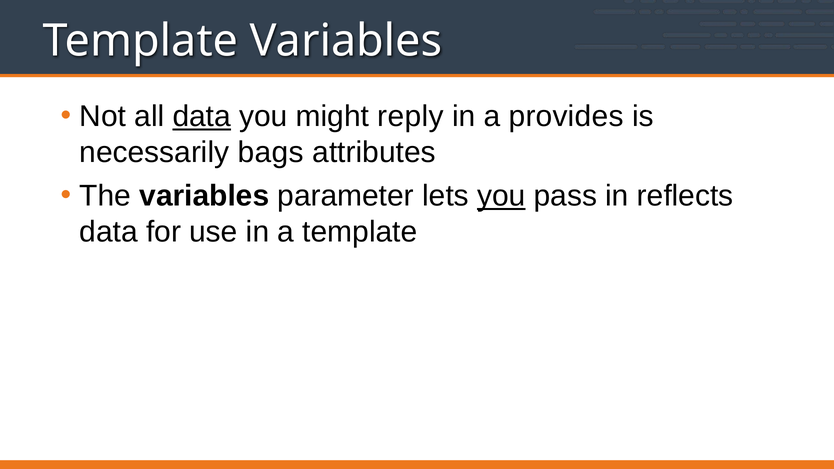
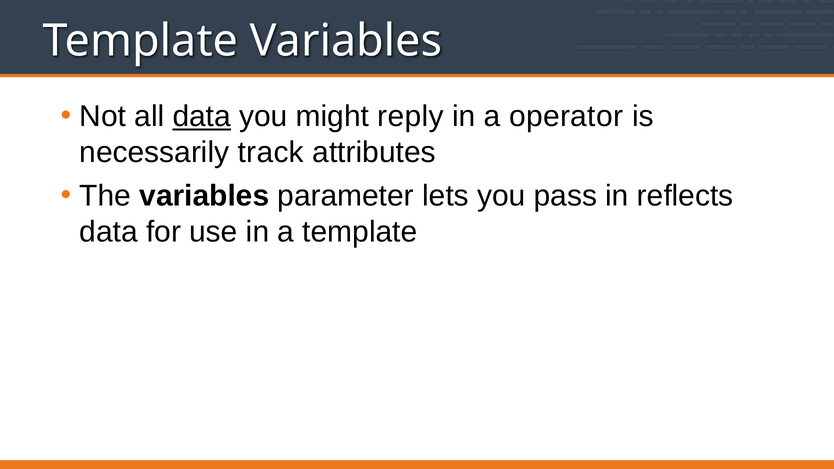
provides: provides -> operator
bags: bags -> track
you at (501, 196) underline: present -> none
